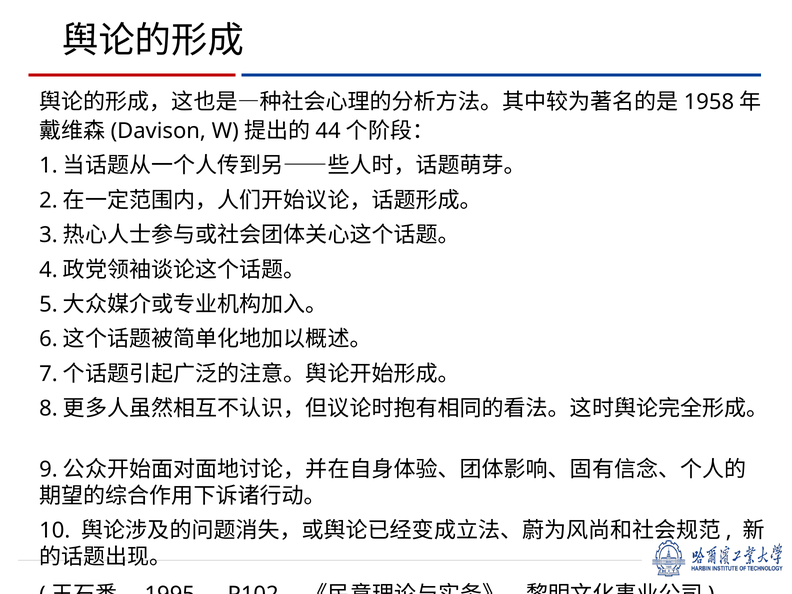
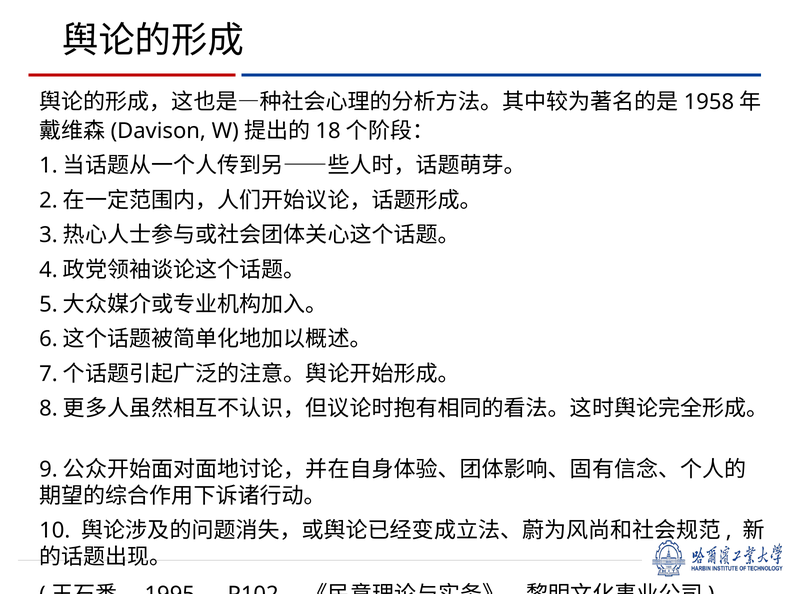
44: 44 -> 18
